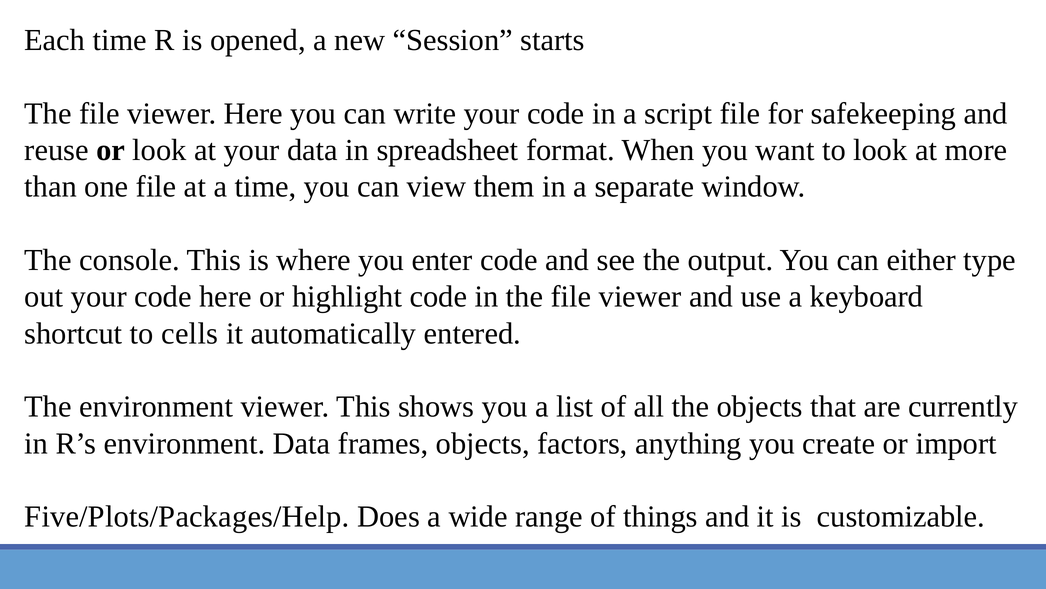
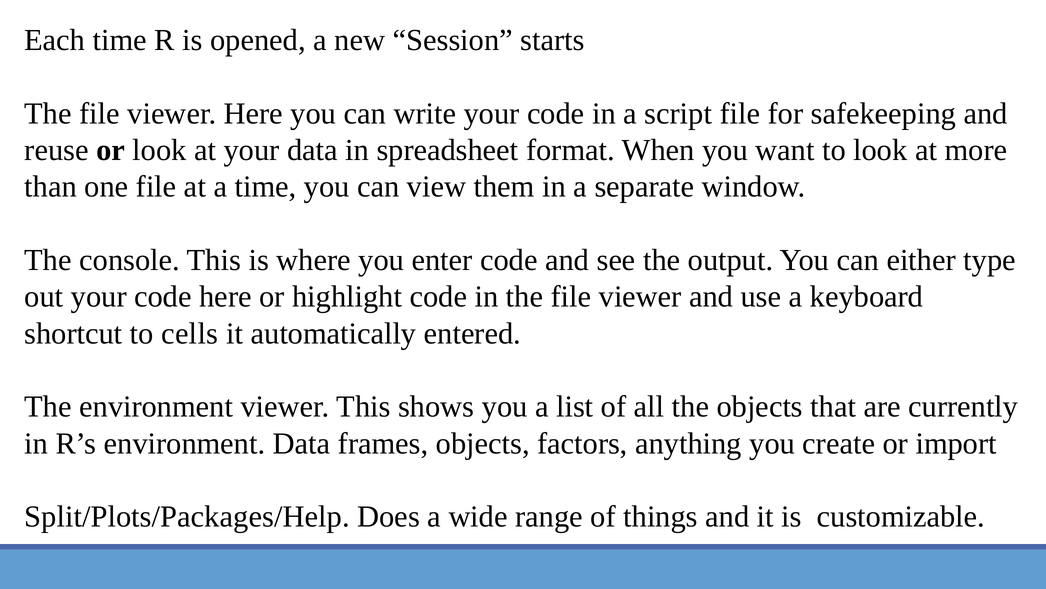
Five/Plots/Packages/Help: Five/Plots/Packages/Help -> Split/Plots/Packages/Help
